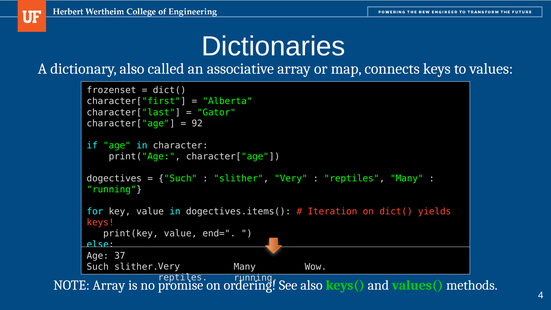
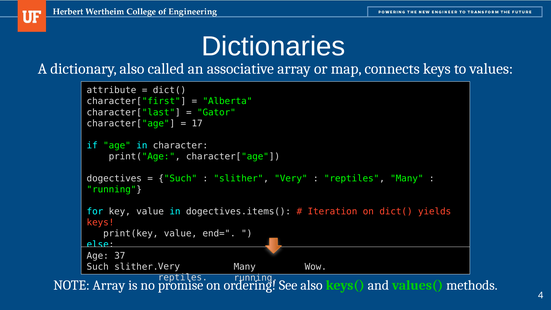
frozenset: frozenset -> attribute
92: 92 -> 17
